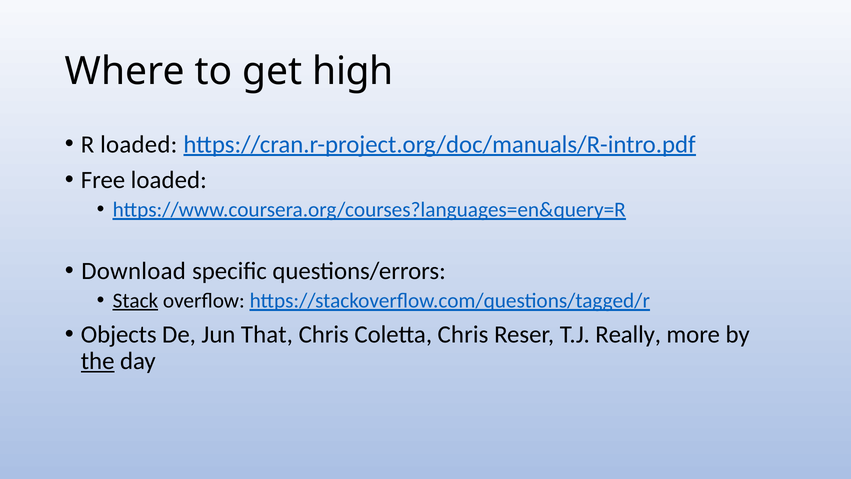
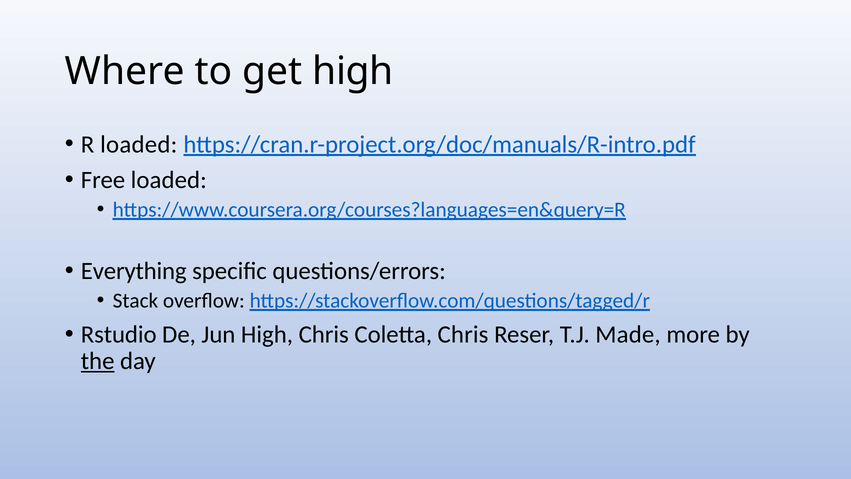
Download: Download -> Everything
Stack underline: present -> none
Objects: Objects -> Rstudio
Jun That: That -> High
Really: Really -> Made
